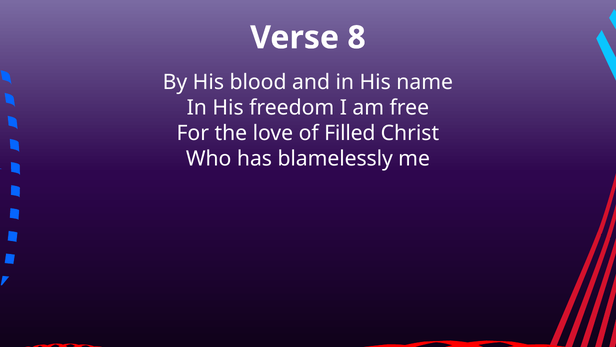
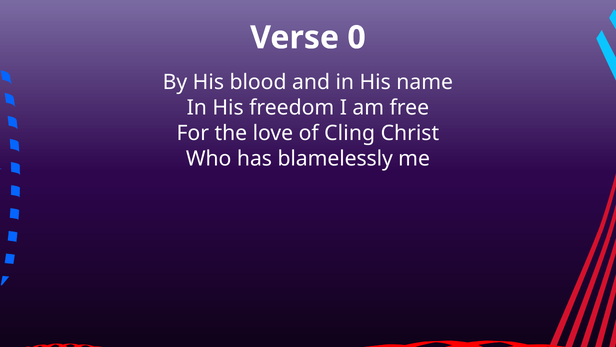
8: 8 -> 0
Filled: Filled -> Cling
